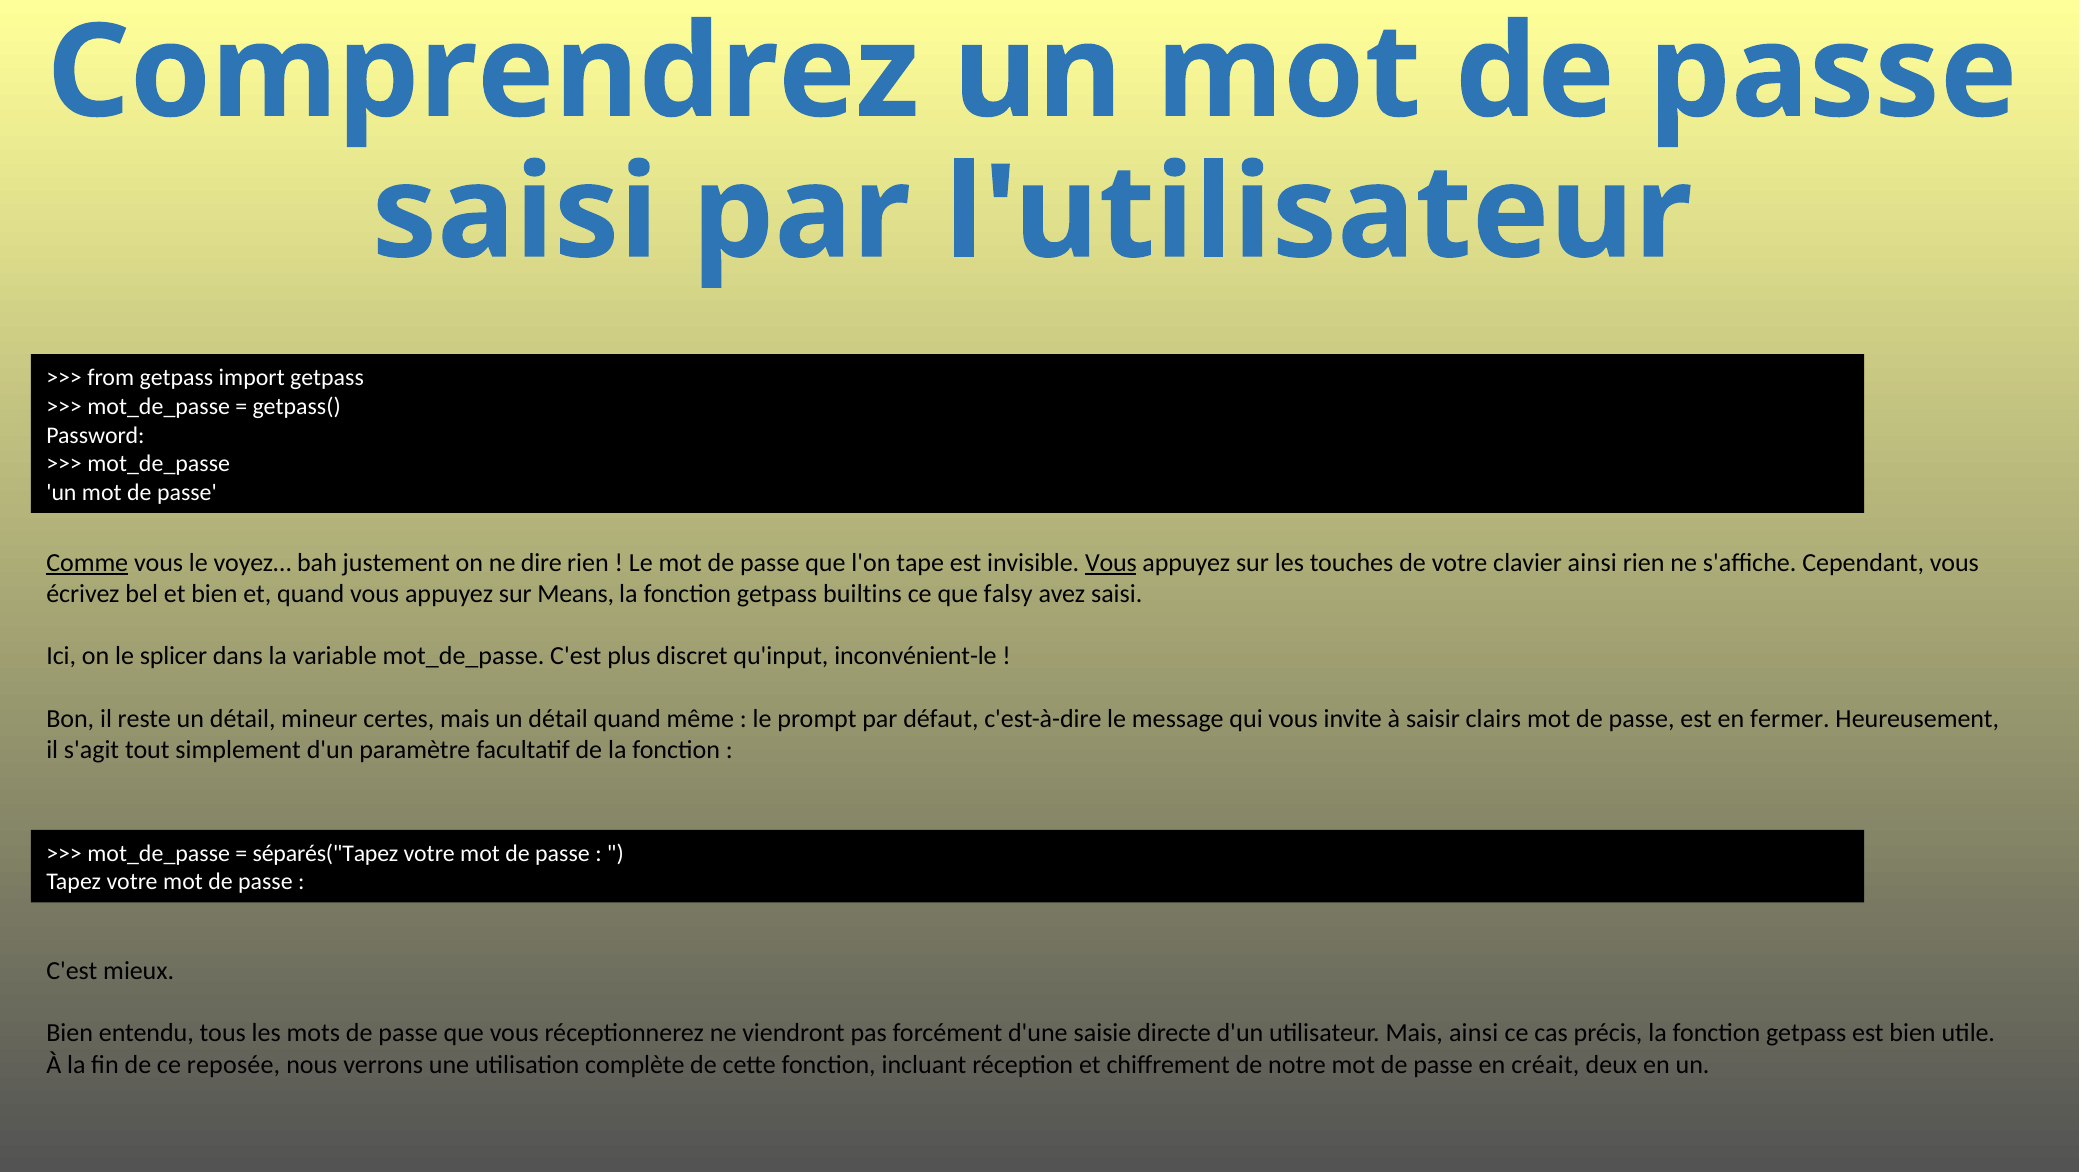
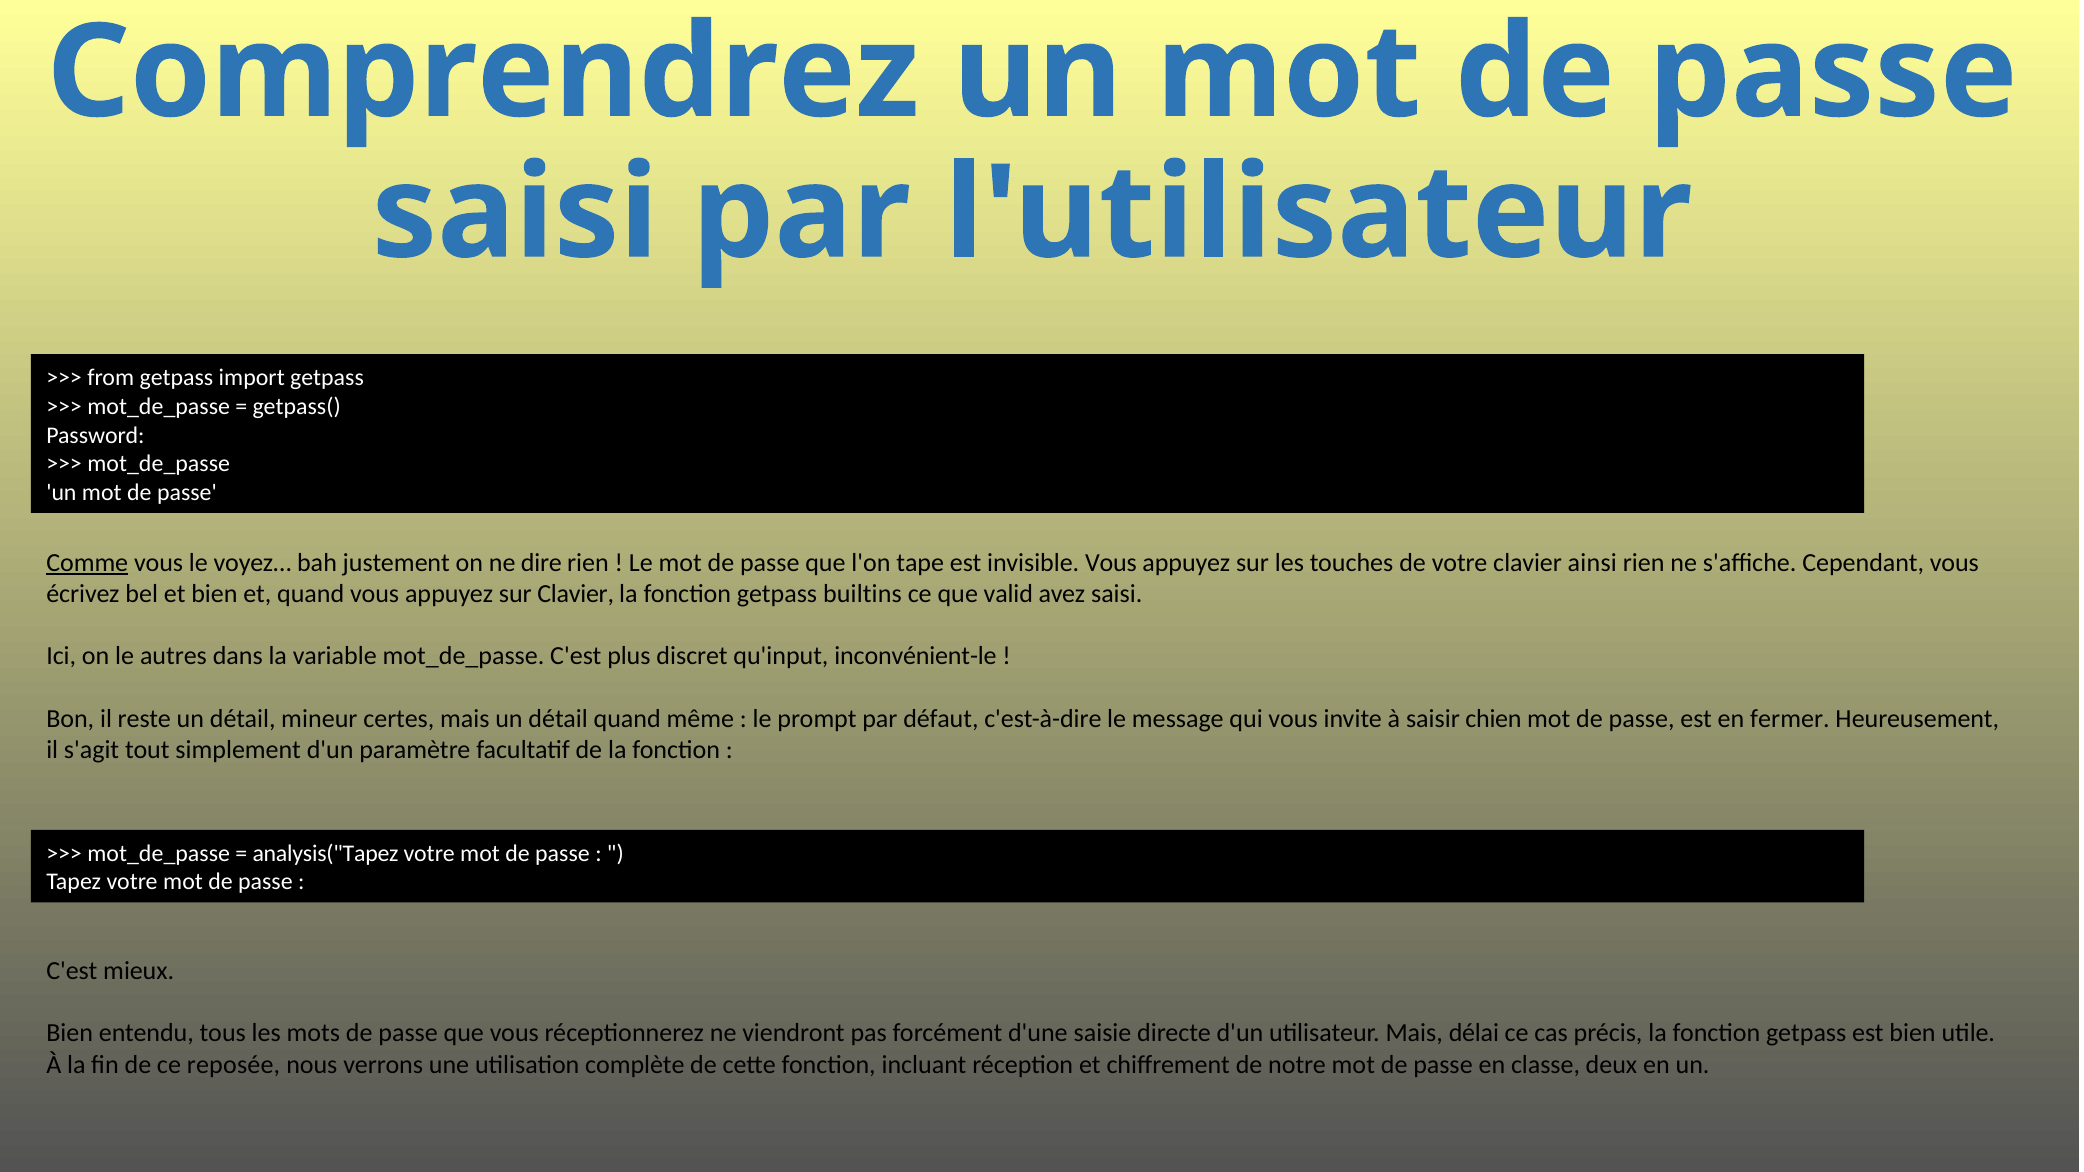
Vous at (1111, 563) underline: present -> none
sur Means: Means -> Clavier
falsy: falsy -> valid
splicer: splicer -> autres
clairs: clairs -> chien
séparés("Tapez: séparés("Tapez -> analysis("Tapez
Mais ainsi: ainsi -> délai
créait: créait -> classe
